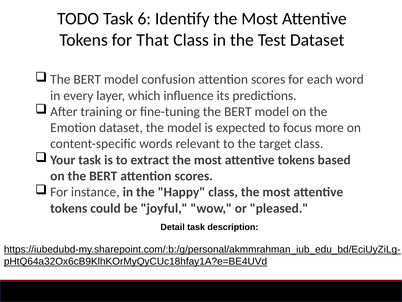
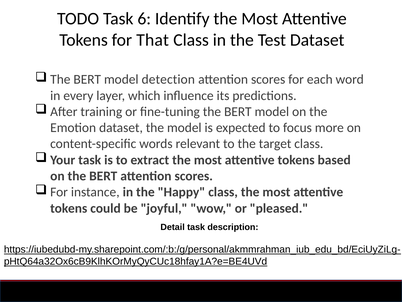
confusion: confusion -> detection
